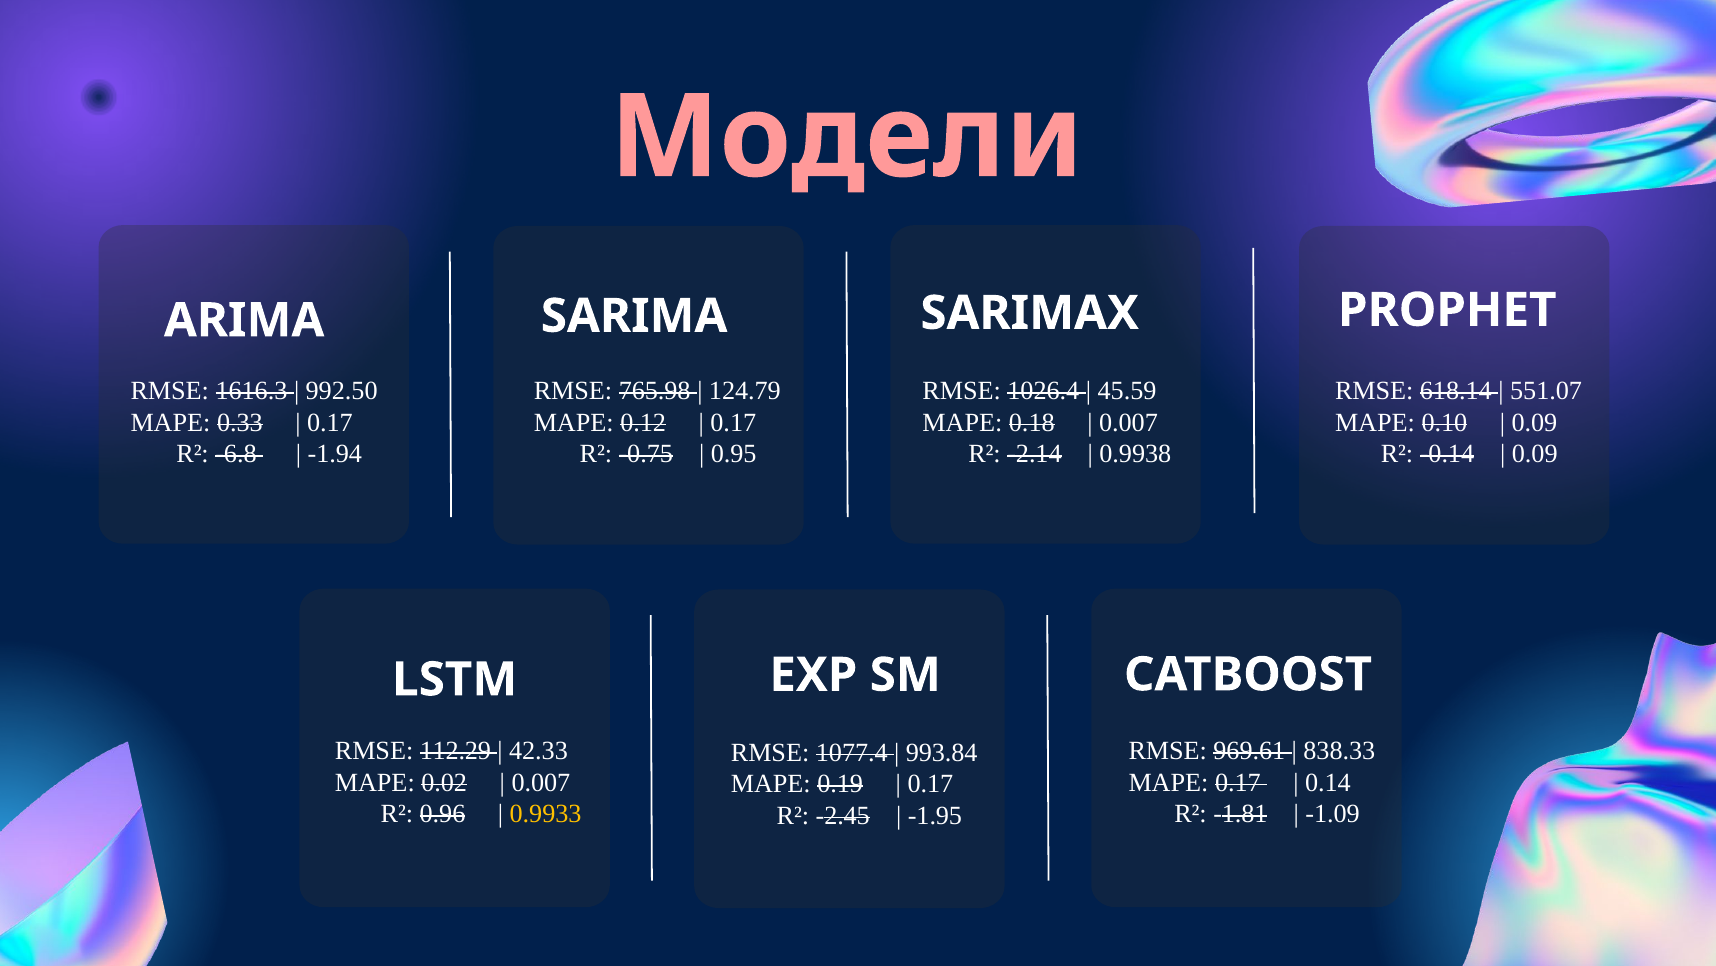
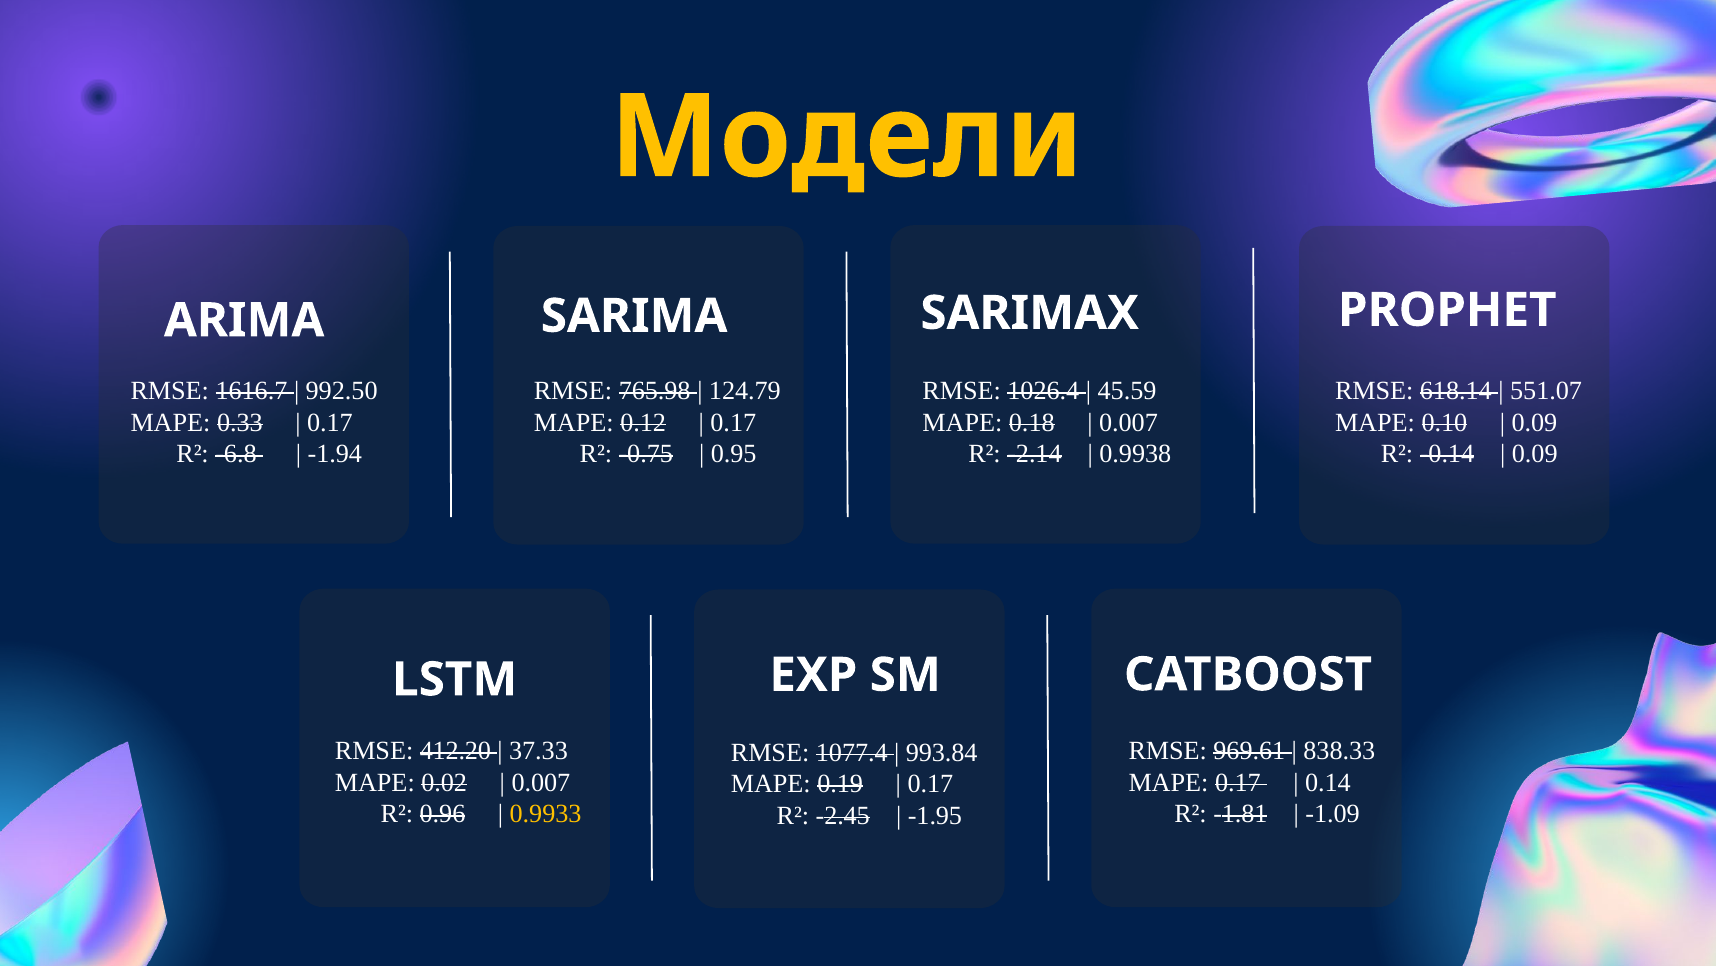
Модели colour: pink -> yellow
1616.3: 1616.3 -> 1616.7
112.29: 112.29 -> 412.20
42.33: 42.33 -> 37.33
